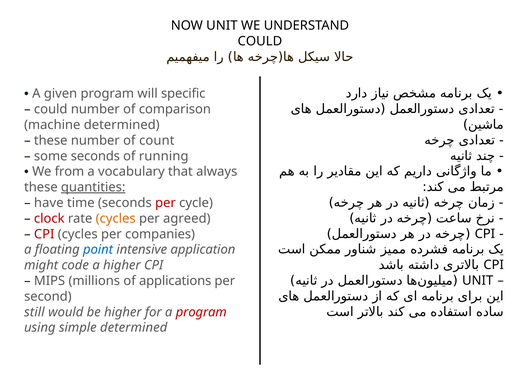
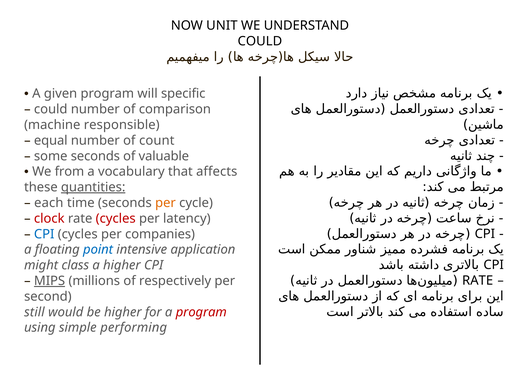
machine determined: determined -> responsible
these at (51, 140): these -> equal
running: running -> valuable
always: always -> affects
have: have -> each
per at (165, 203) colour: red -> orange
cycles at (116, 218) colour: orange -> red
agreed: agreed -> latency
CPI at (44, 234) colour: red -> blue
code: code -> class
UNIT at (478, 281): UNIT -> RATE
MIPS underline: none -> present
applications: applications -> respectively
simple determined: determined -> performing
